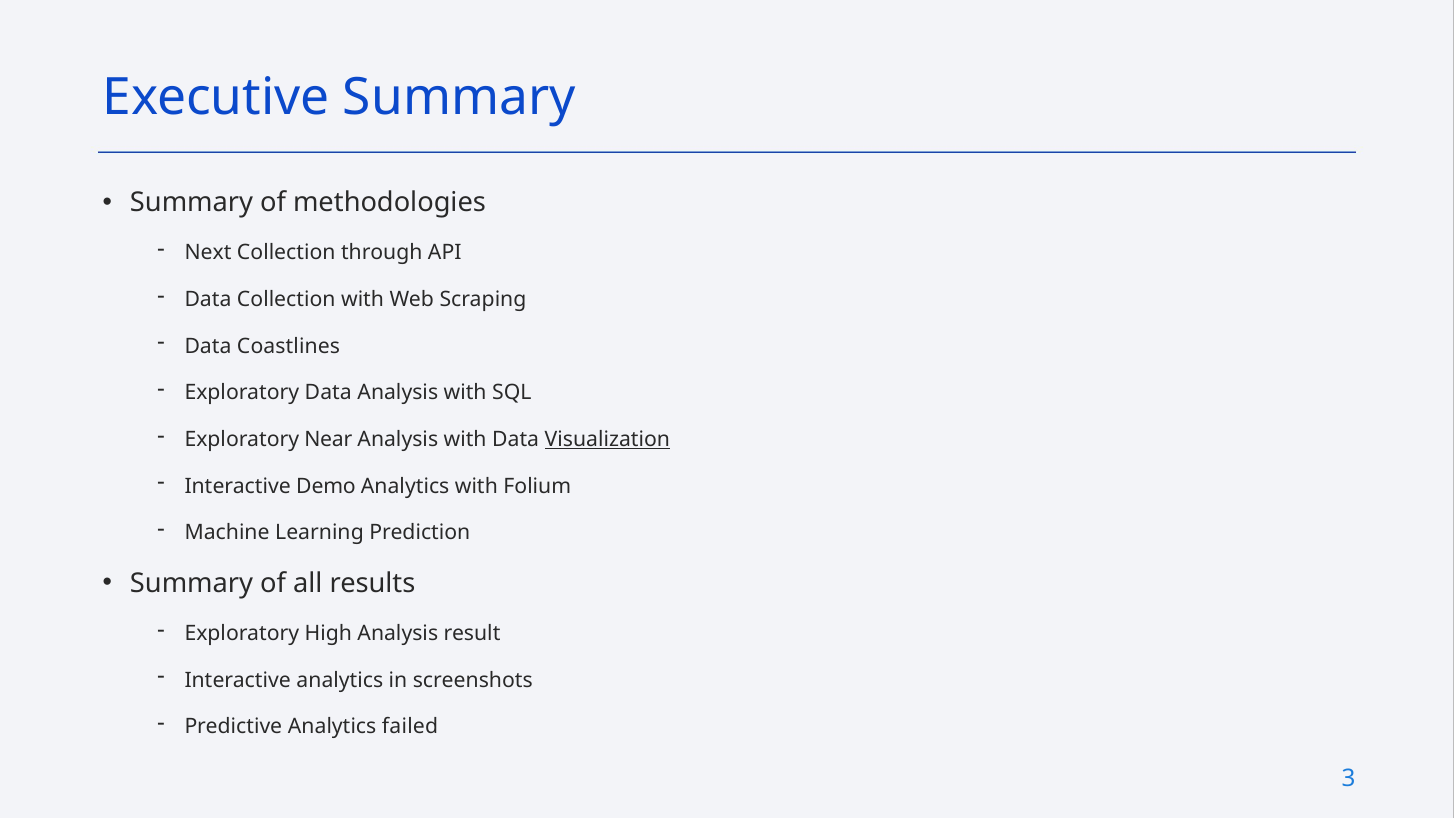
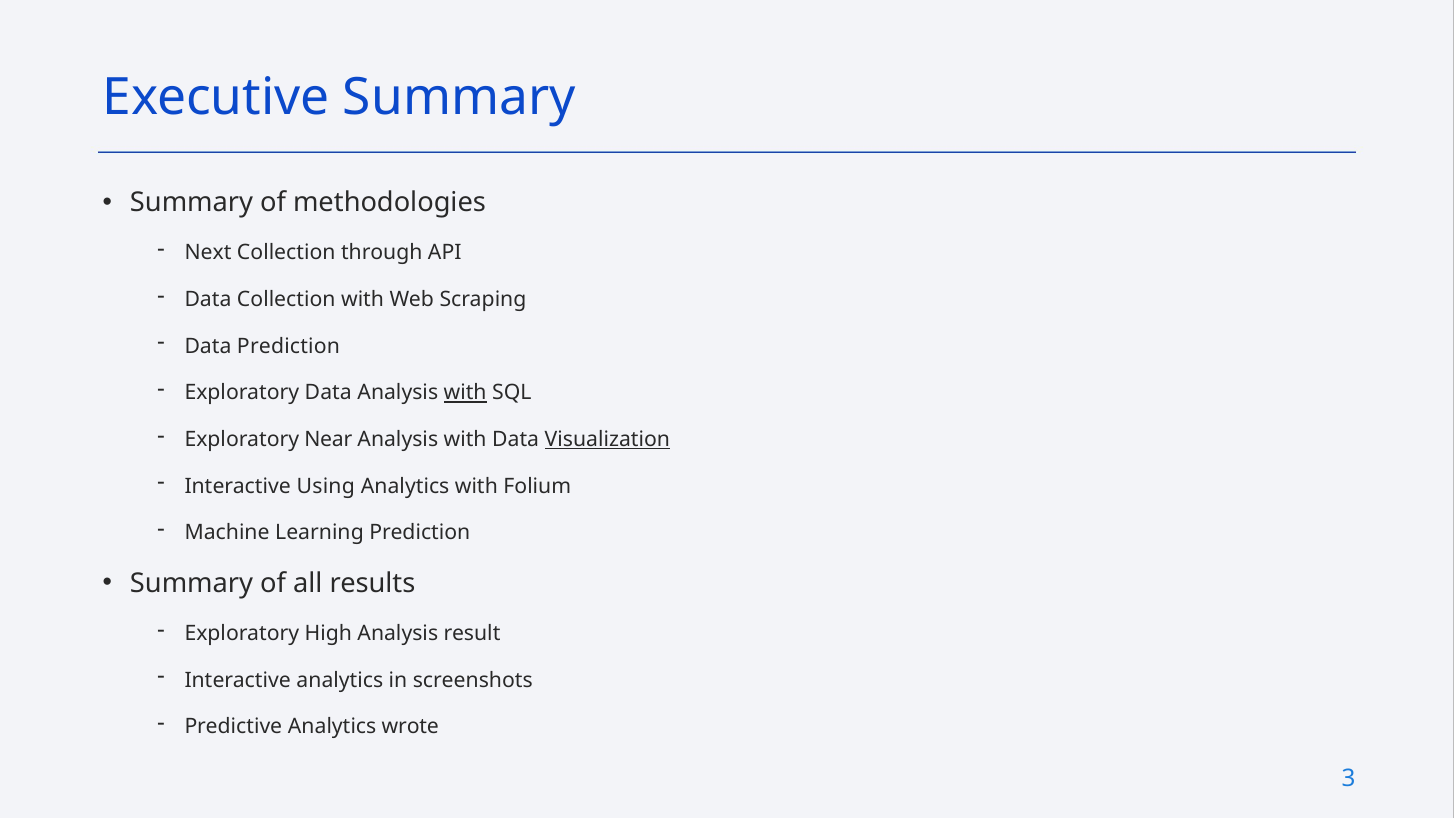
Data Coastlines: Coastlines -> Prediction
with at (465, 393) underline: none -> present
Demo: Demo -> Using
failed: failed -> wrote
